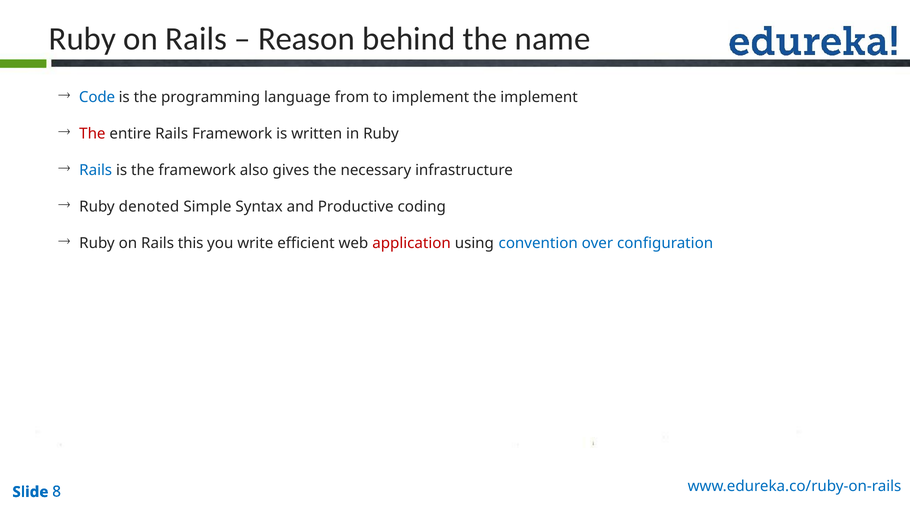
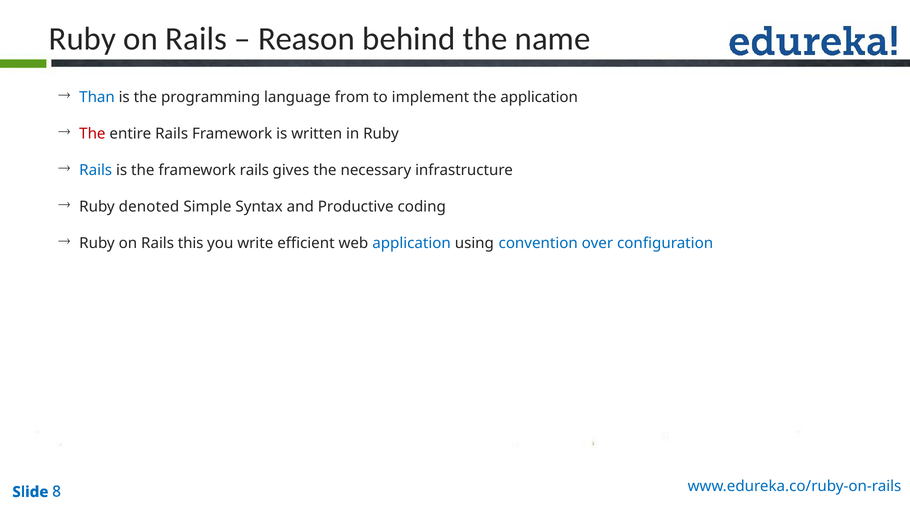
Code: Code -> Than
the implement: implement -> application
framework also: also -> rails
application at (412, 243) colour: red -> blue
